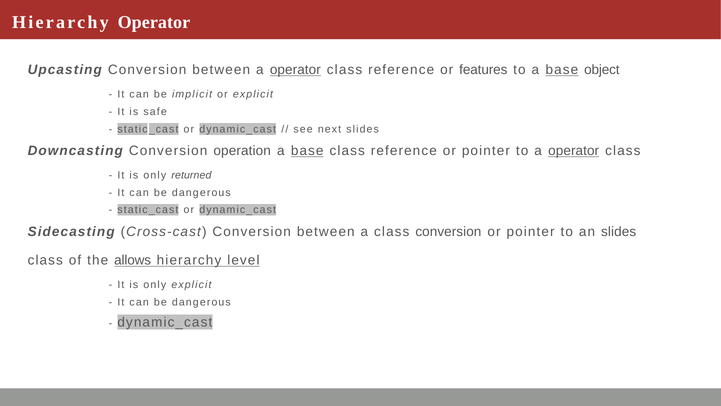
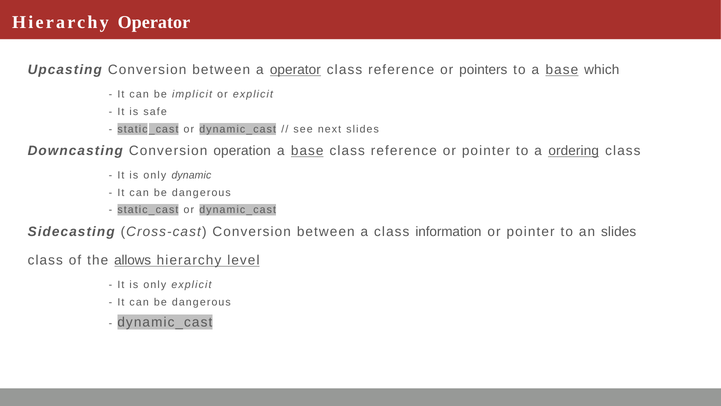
features: features -> pointers
object: object -> which
to a operator: operator -> ordering
returned: returned -> dynamic
class conversion: conversion -> information
